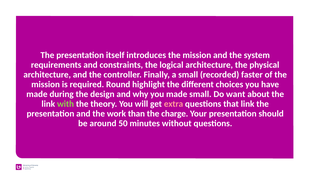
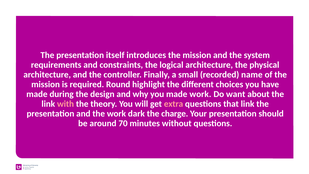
faster: faster -> name
made small: small -> work
with colour: light green -> pink
than: than -> dark
50: 50 -> 70
